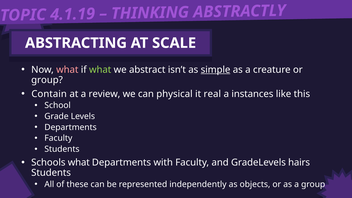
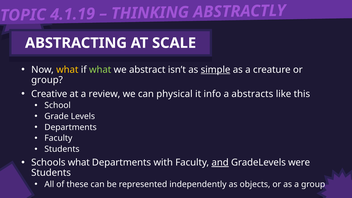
what at (67, 70) colour: pink -> yellow
Contain: Contain -> Creative
real: real -> info
instances: instances -> abstracts
and underline: none -> present
hairs: hairs -> were
